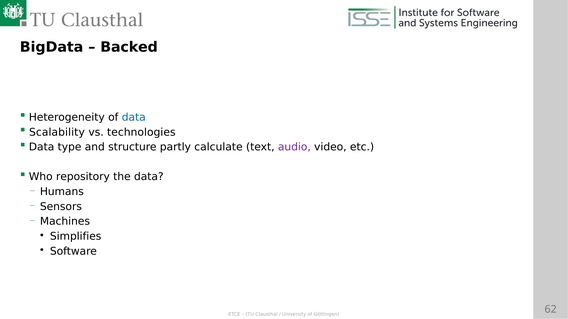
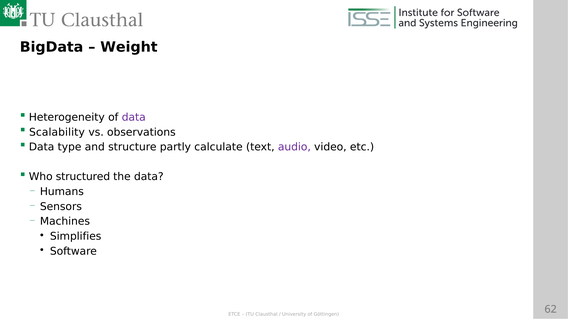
Backed: Backed -> Weight
data at (134, 117) colour: blue -> purple
technologies: technologies -> observations
repository: repository -> structured
